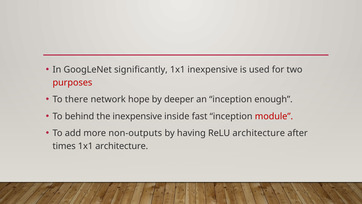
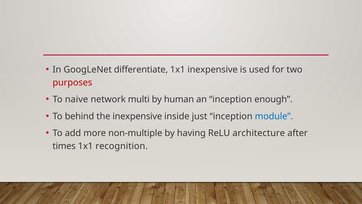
significantly: significantly -> differentiate
there: there -> naive
hope: hope -> multi
deeper: deeper -> human
fast: fast -> just
module colour: red -> blue
non-outputs: non-outputs -> non-multiple
1x1 architecture: architecture -> recognition
